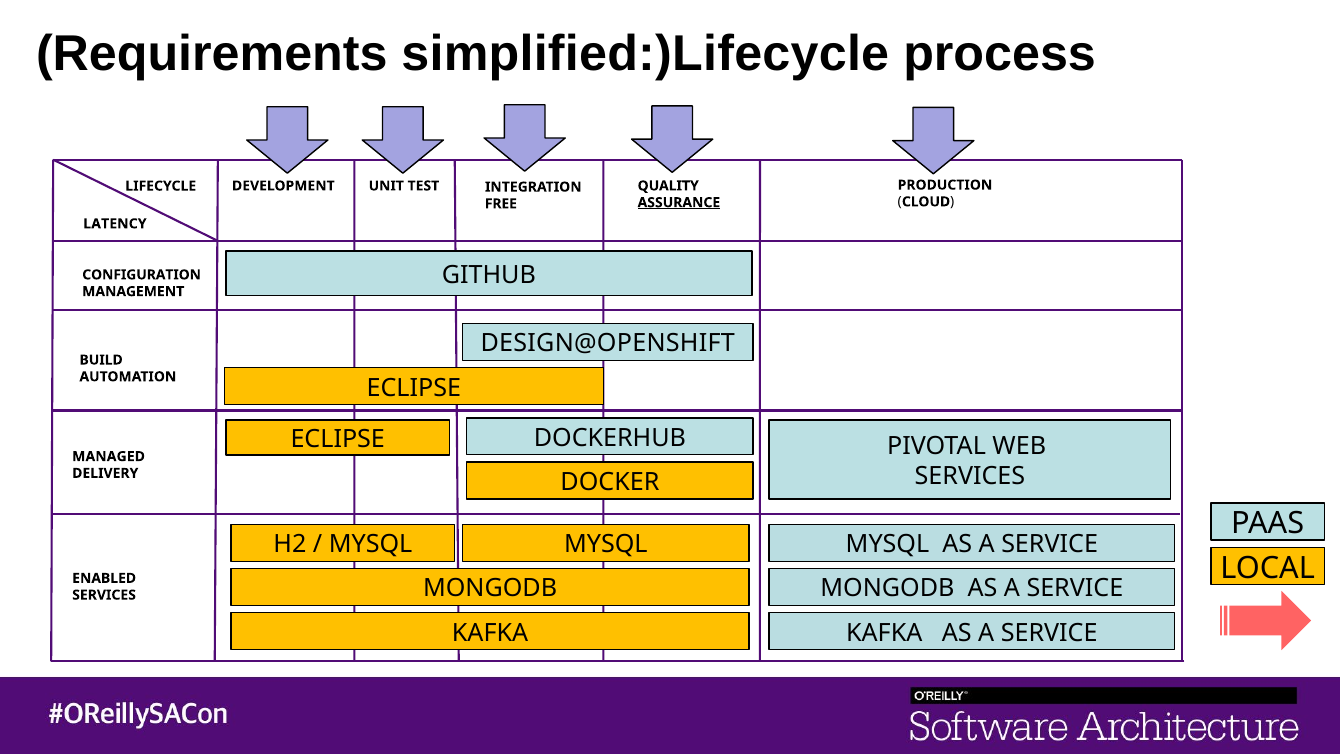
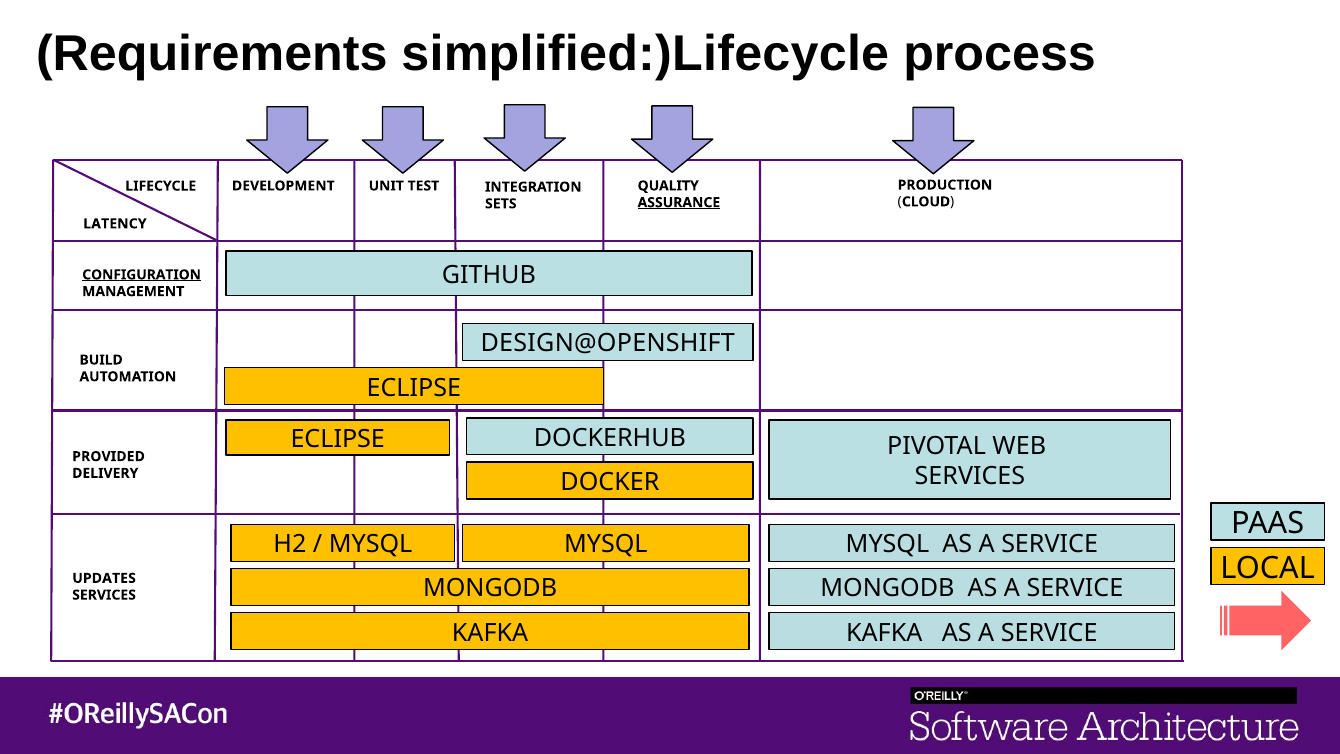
FREE: FREE -> SETS
CONFIGURATION underline: none -> present
MANAGED: MANAGED -> PROVIDED
ENABLED: ENABLED -> UPDATES
